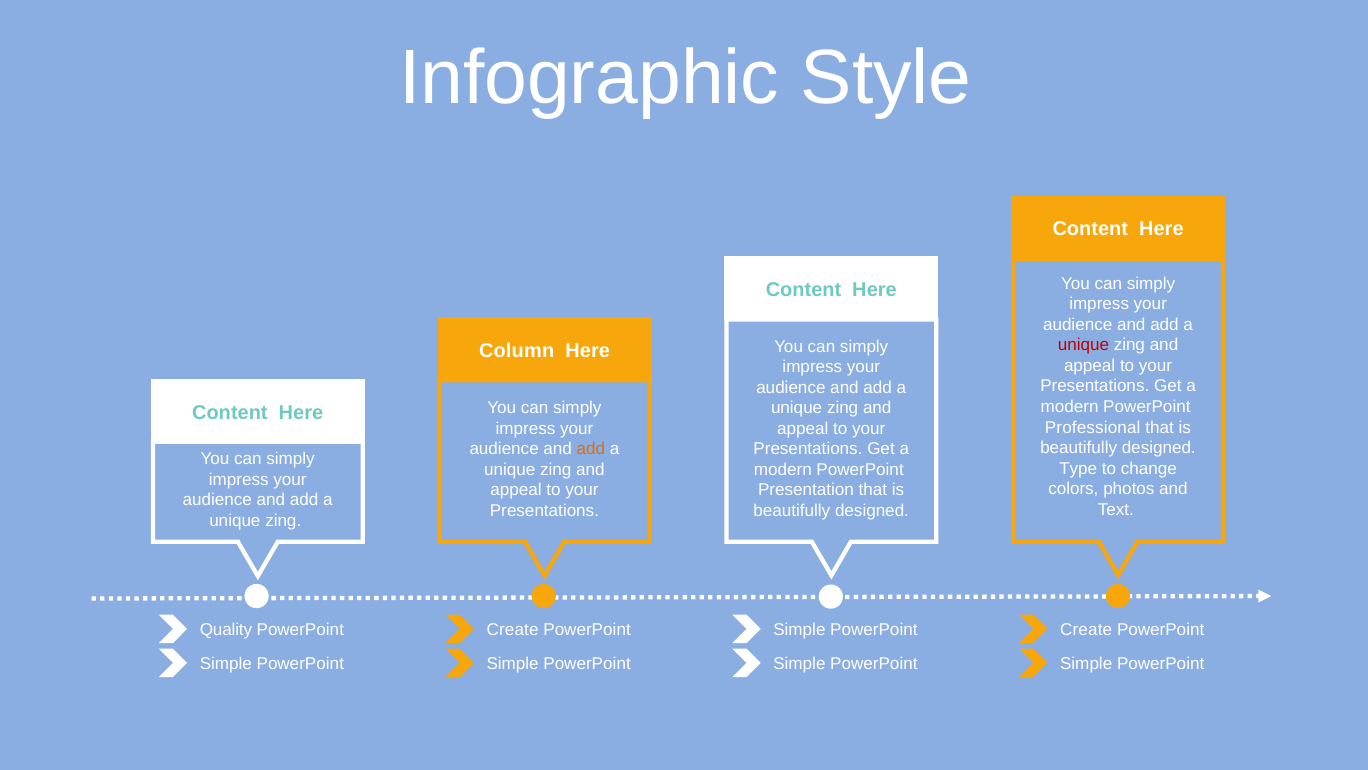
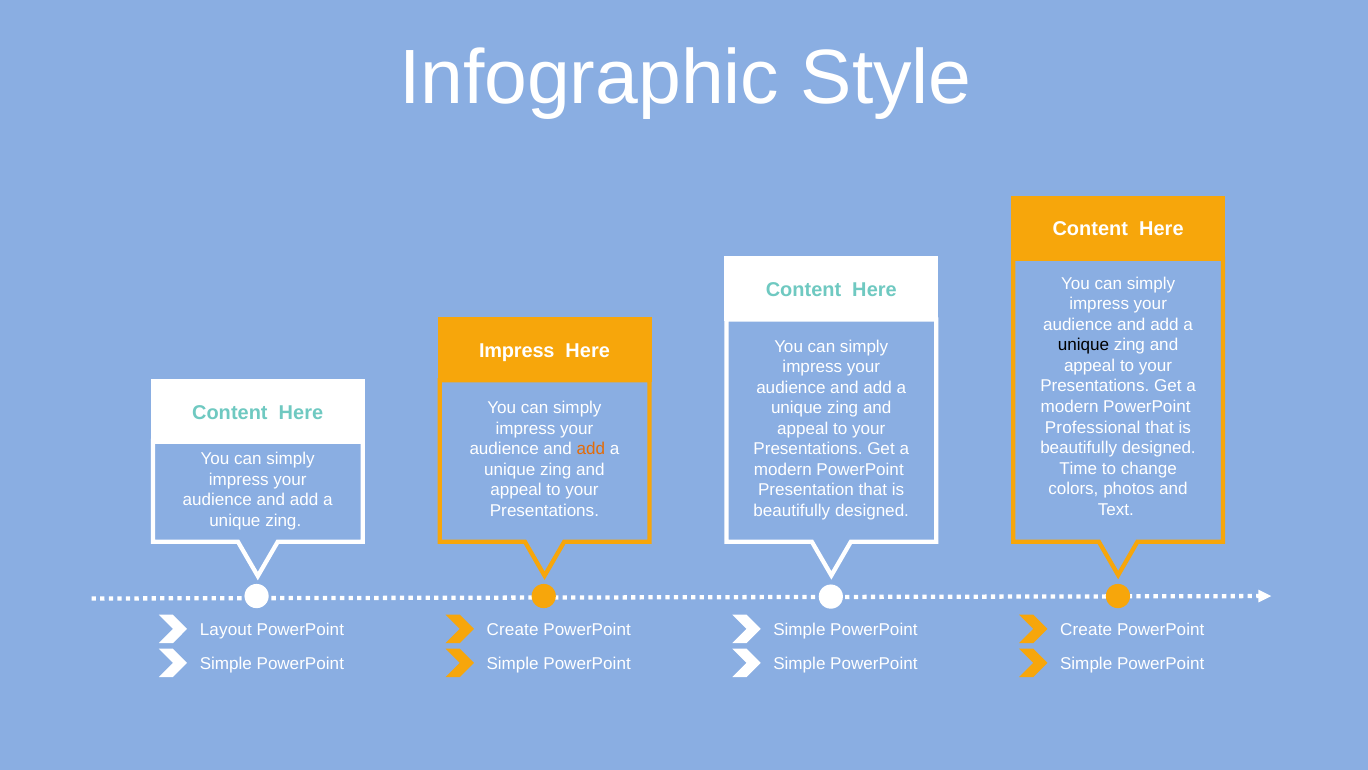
unique at (1083, 345) colour: red -> black
Column at (517, 351): Column -> Impress
Type: Type -> Time
Quality: Quality -> Layout
